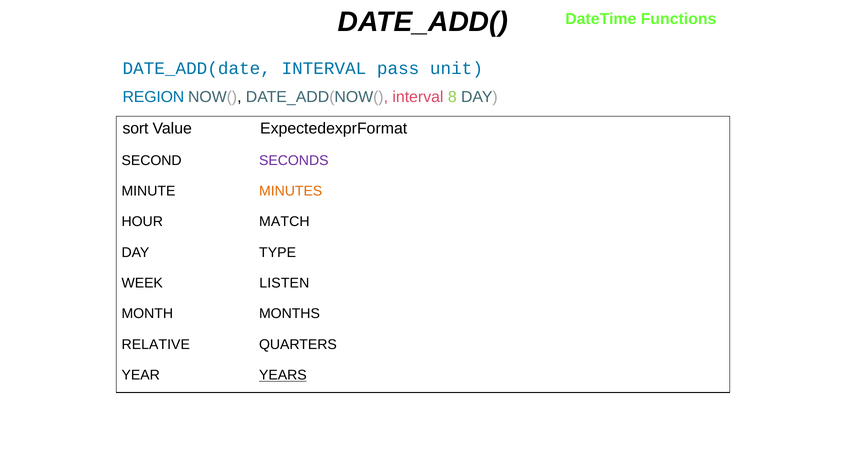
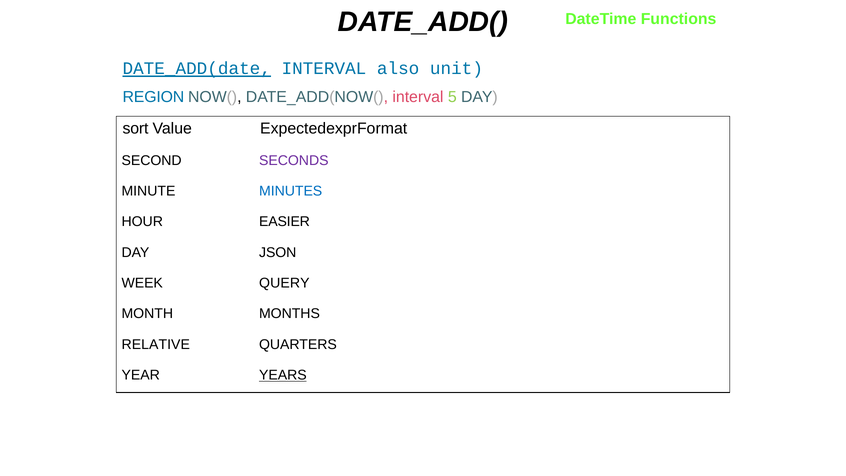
DATE_ADD(date underline: none -> present
pass: pass -> also
8: 8 -> 5
MINUTES colour: orange -> blue
MATCH: MATCH -> EASIER
TYPE: TYPE -> JSON
LISTEN: LISTEN -> QUERY
